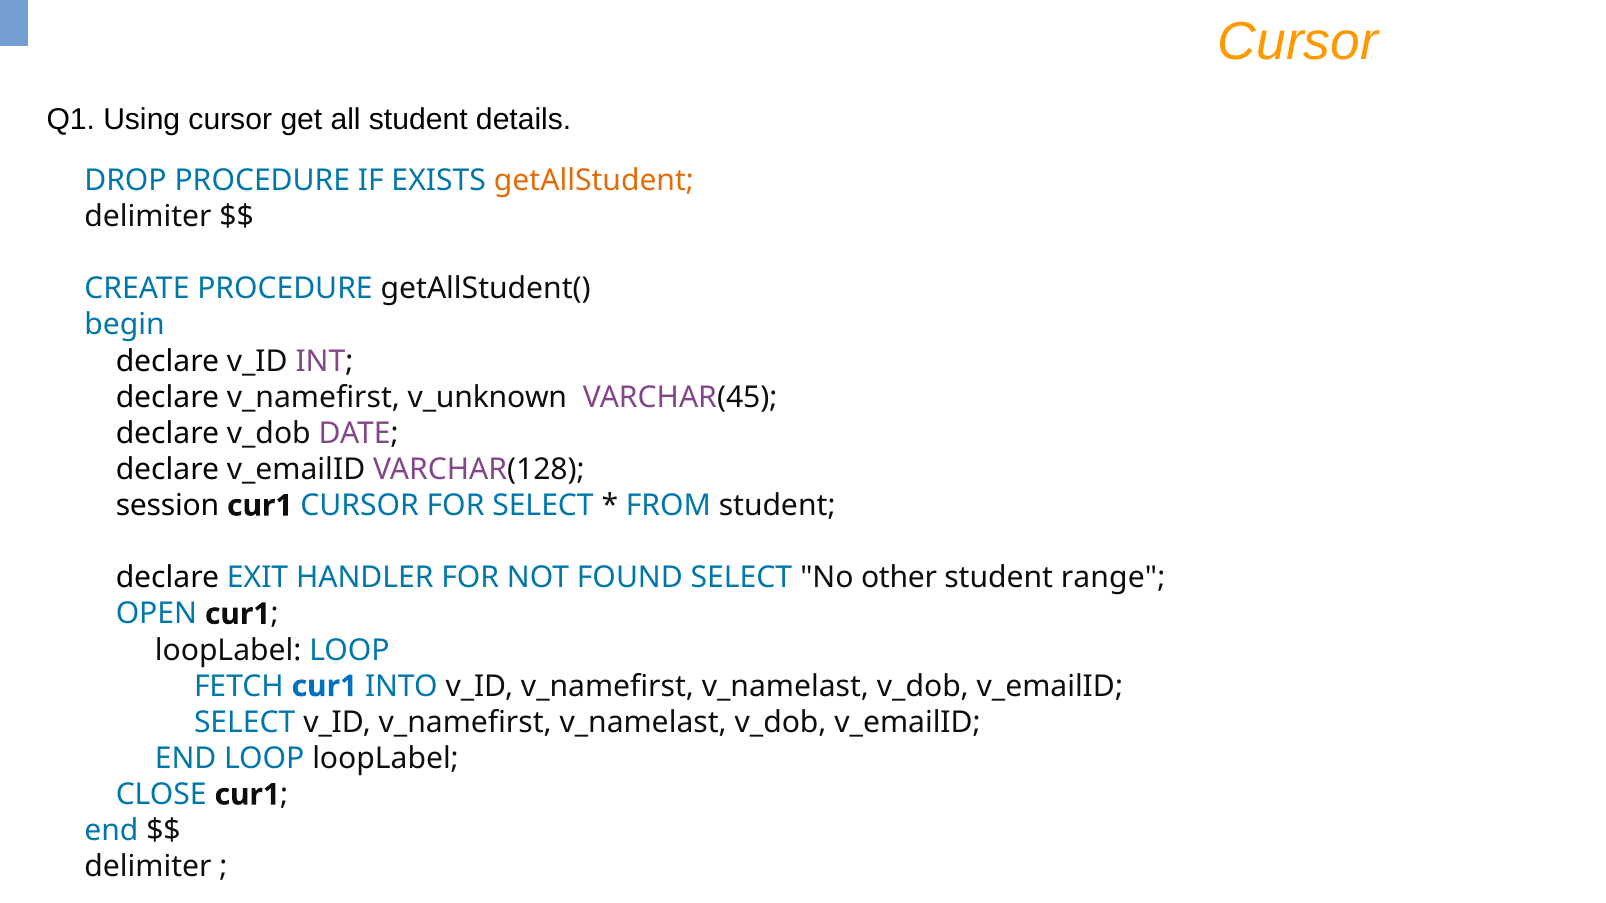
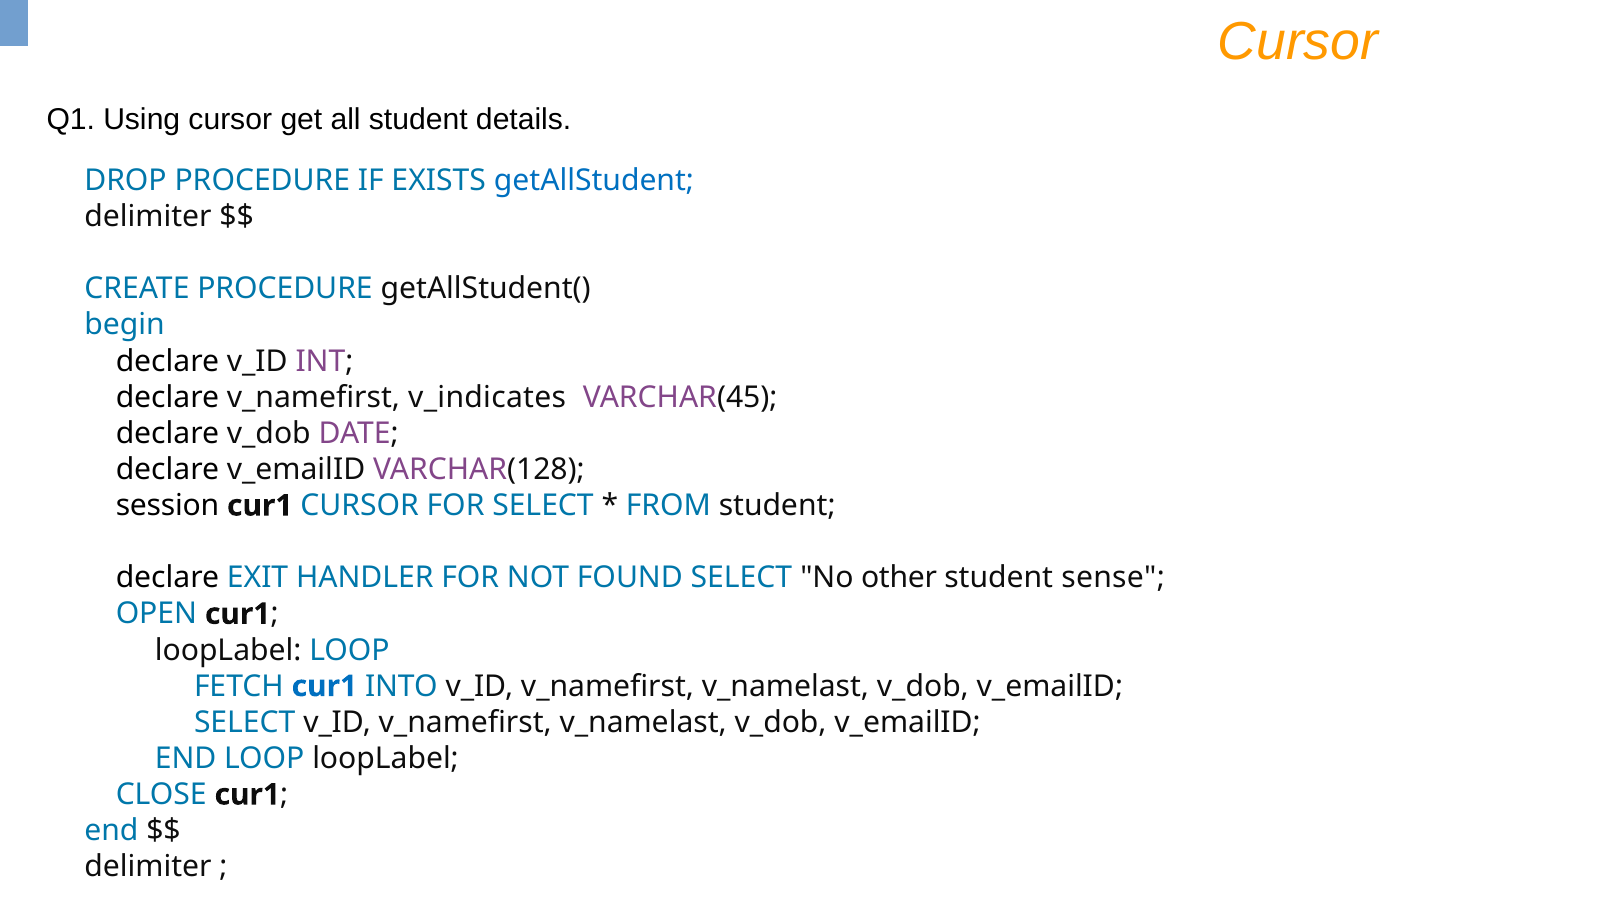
getAllStudent colour: orange -> blue
v_unknown: v_unknown -> v_indicates
range: range -> sense
